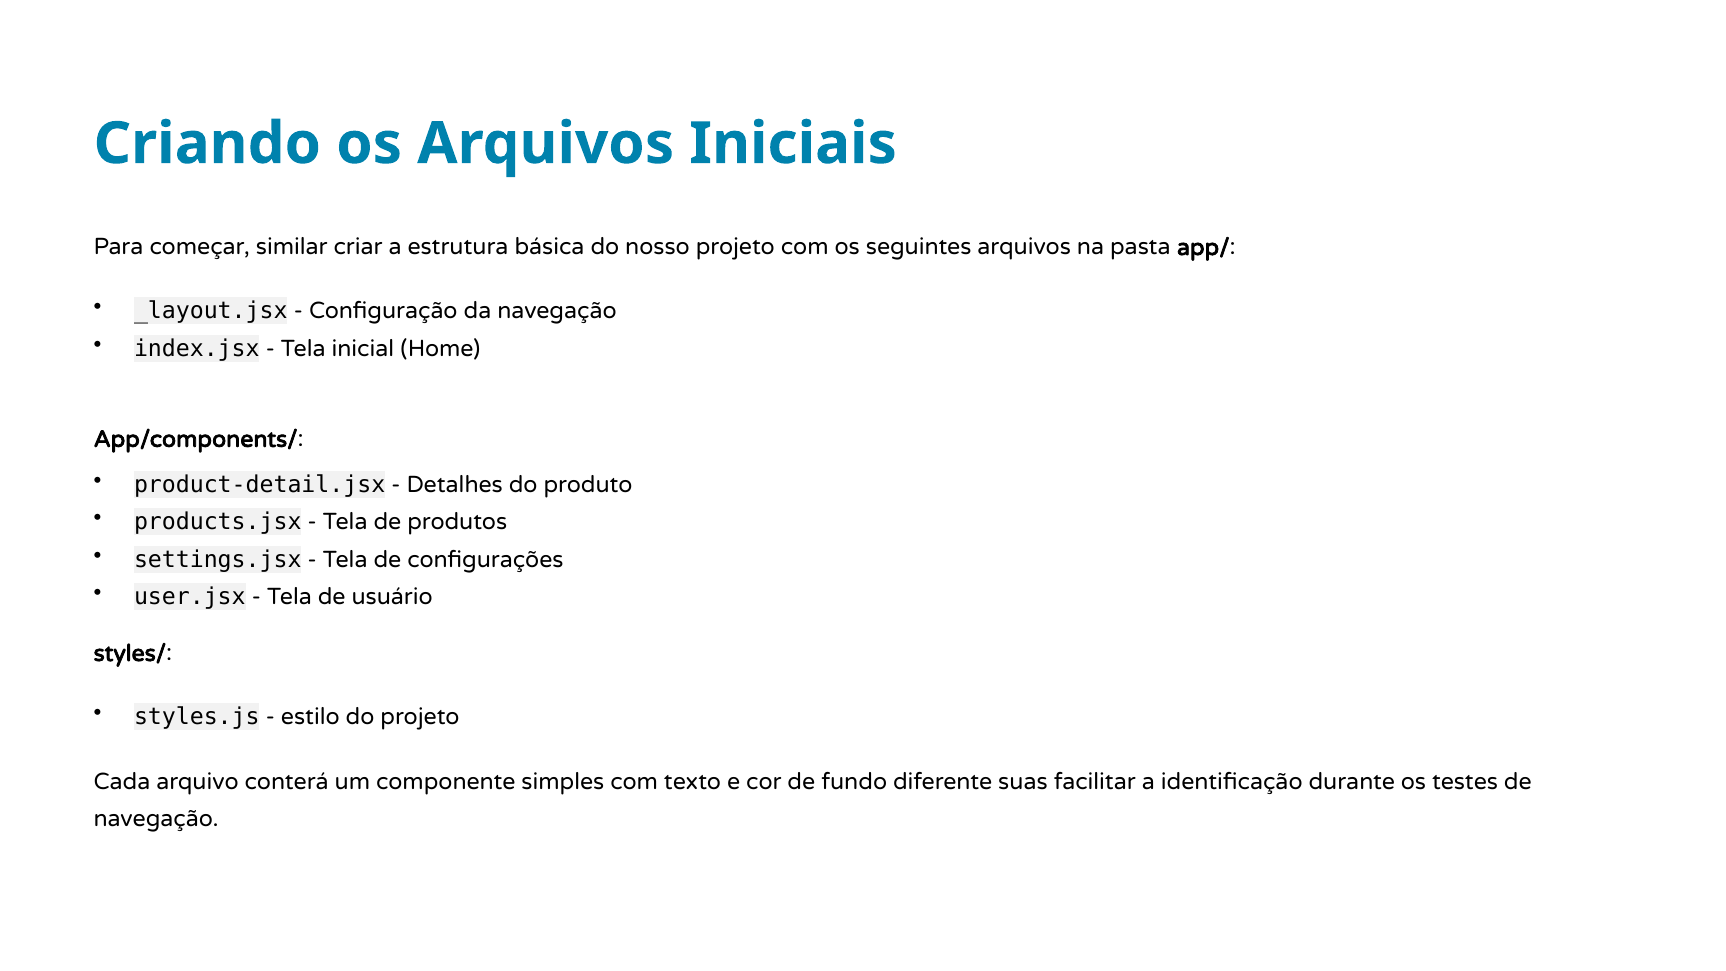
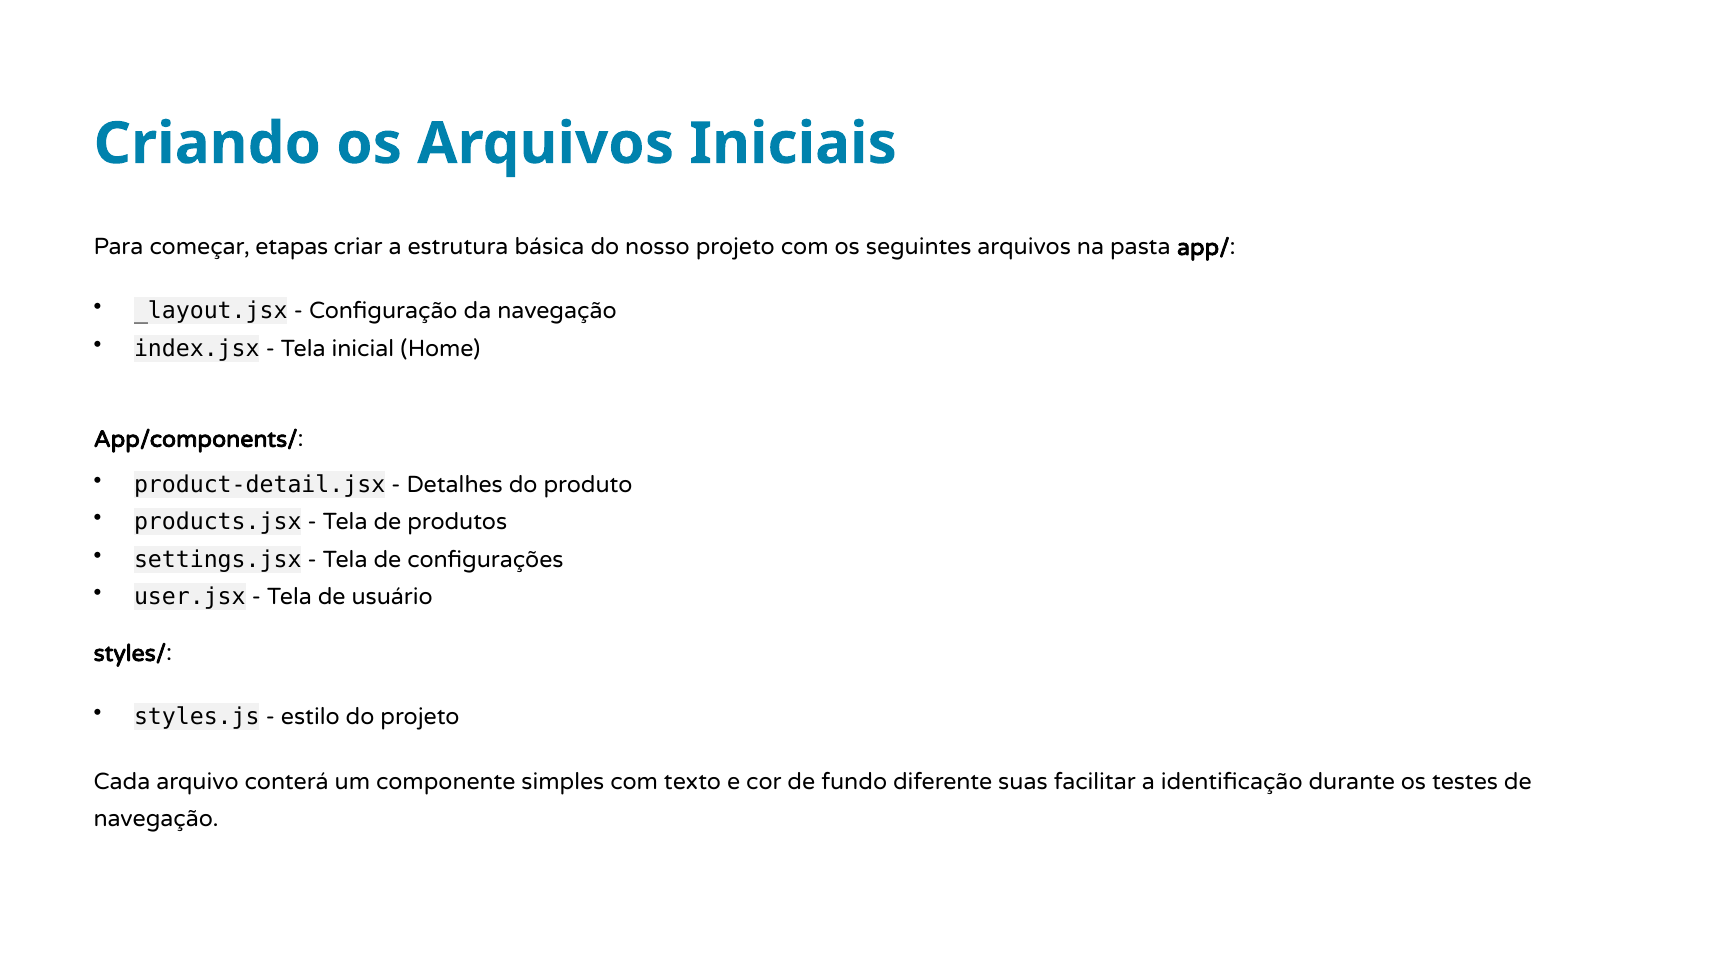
similar: similar -> etapas
